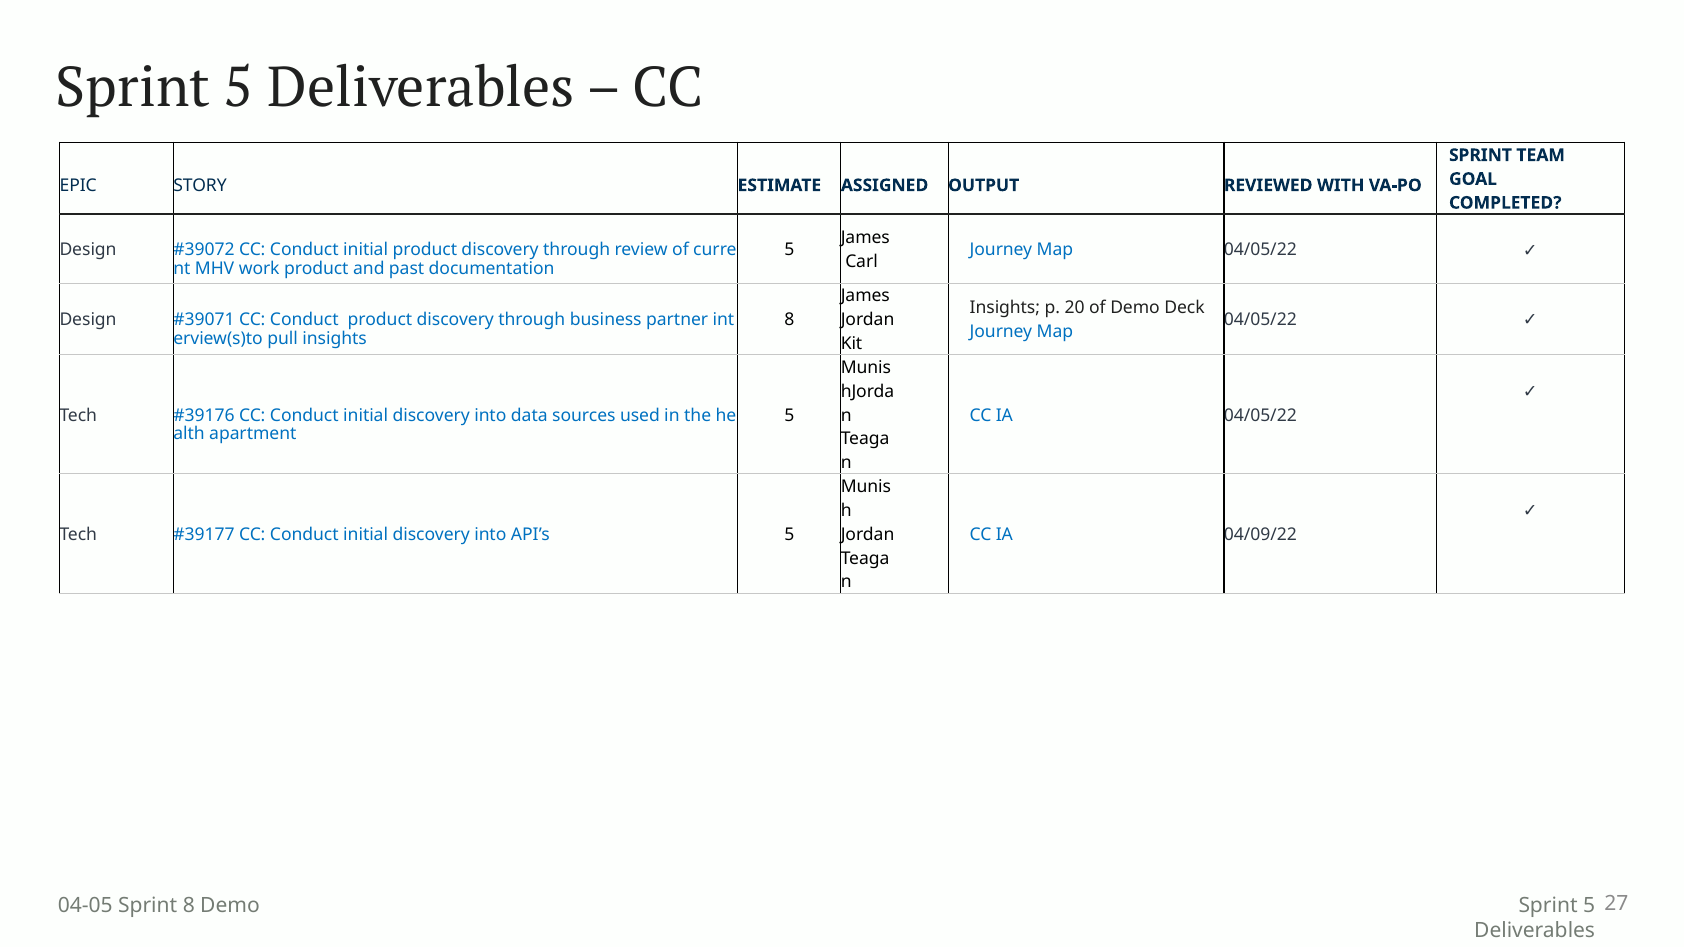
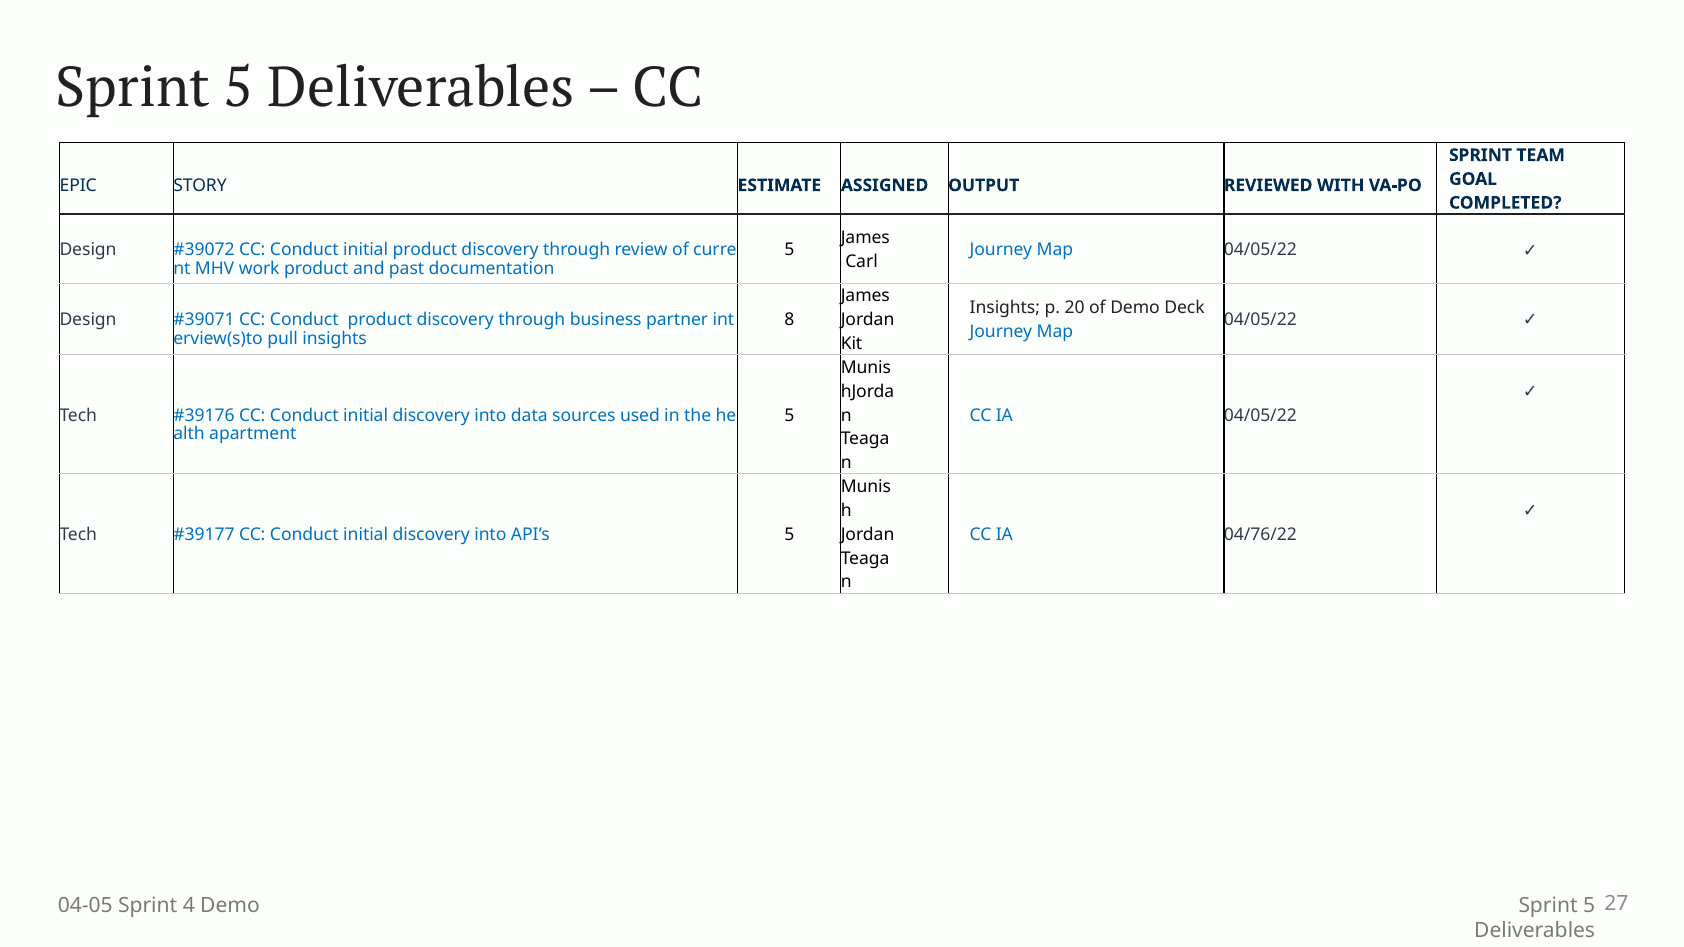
04/09/22: 04/09/22 -> 04/76/22
Sprint 8: 8 -> 4
